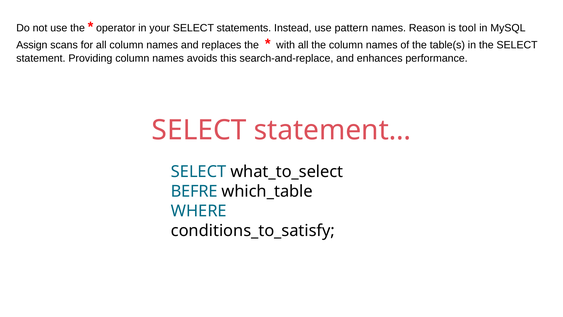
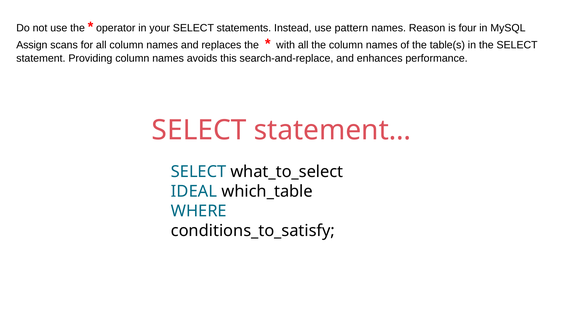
tool: tool -> four
BEFRE: BEFRE -> IDEAL
